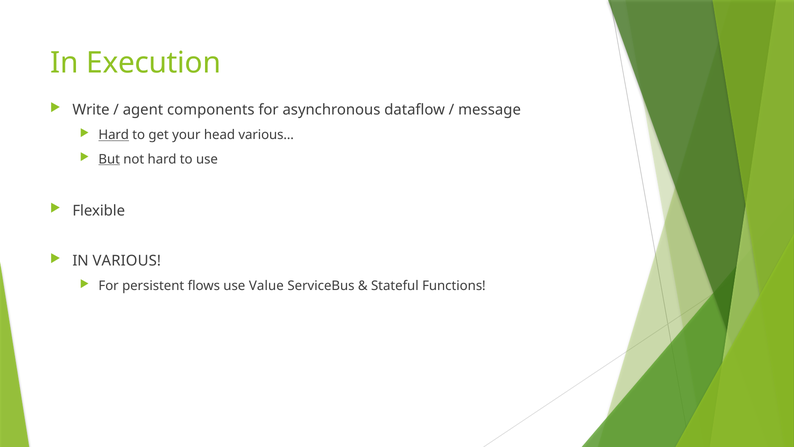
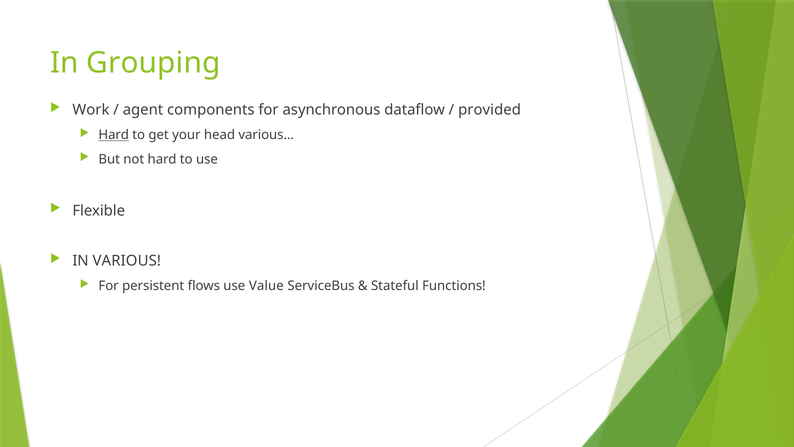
Execution: Execution -> Grouping
Write: Write -> Work
message: message -> provided
But underline: present -> none
